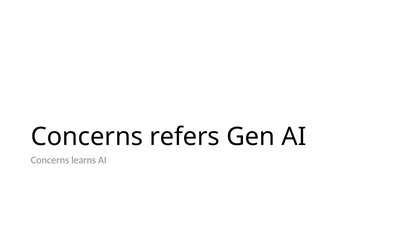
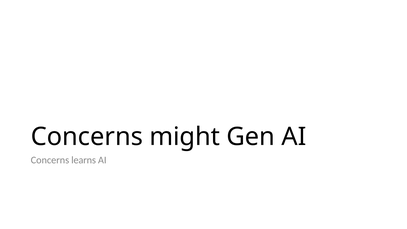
refers: refers -> might
